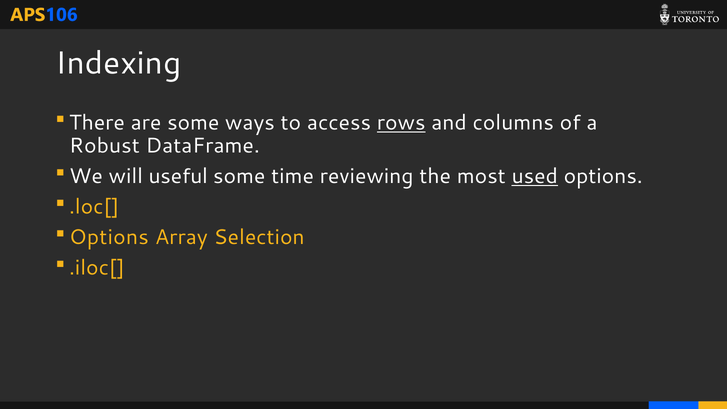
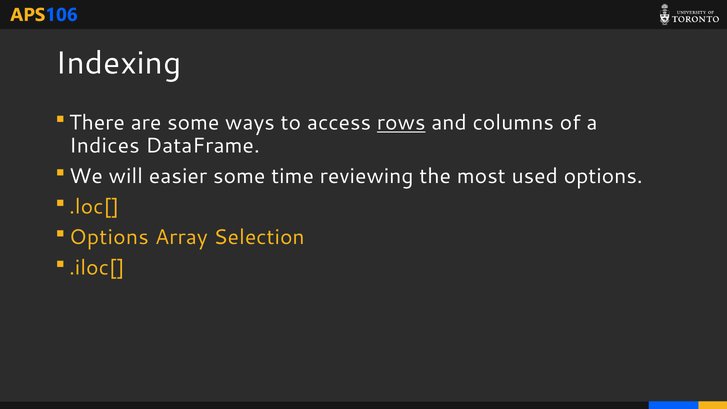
Robust: Robust -> Indices
useful: useful -> easier
used underline: present -> none
